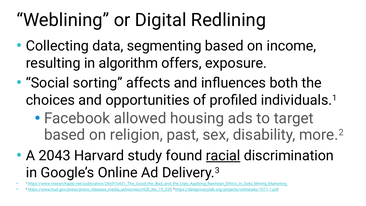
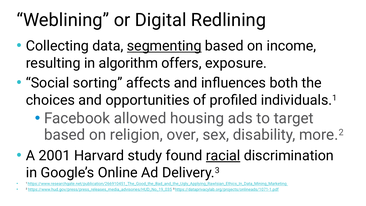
segmenting underline: none -> present
past: past -> over
2043: 2043 -> 2001
